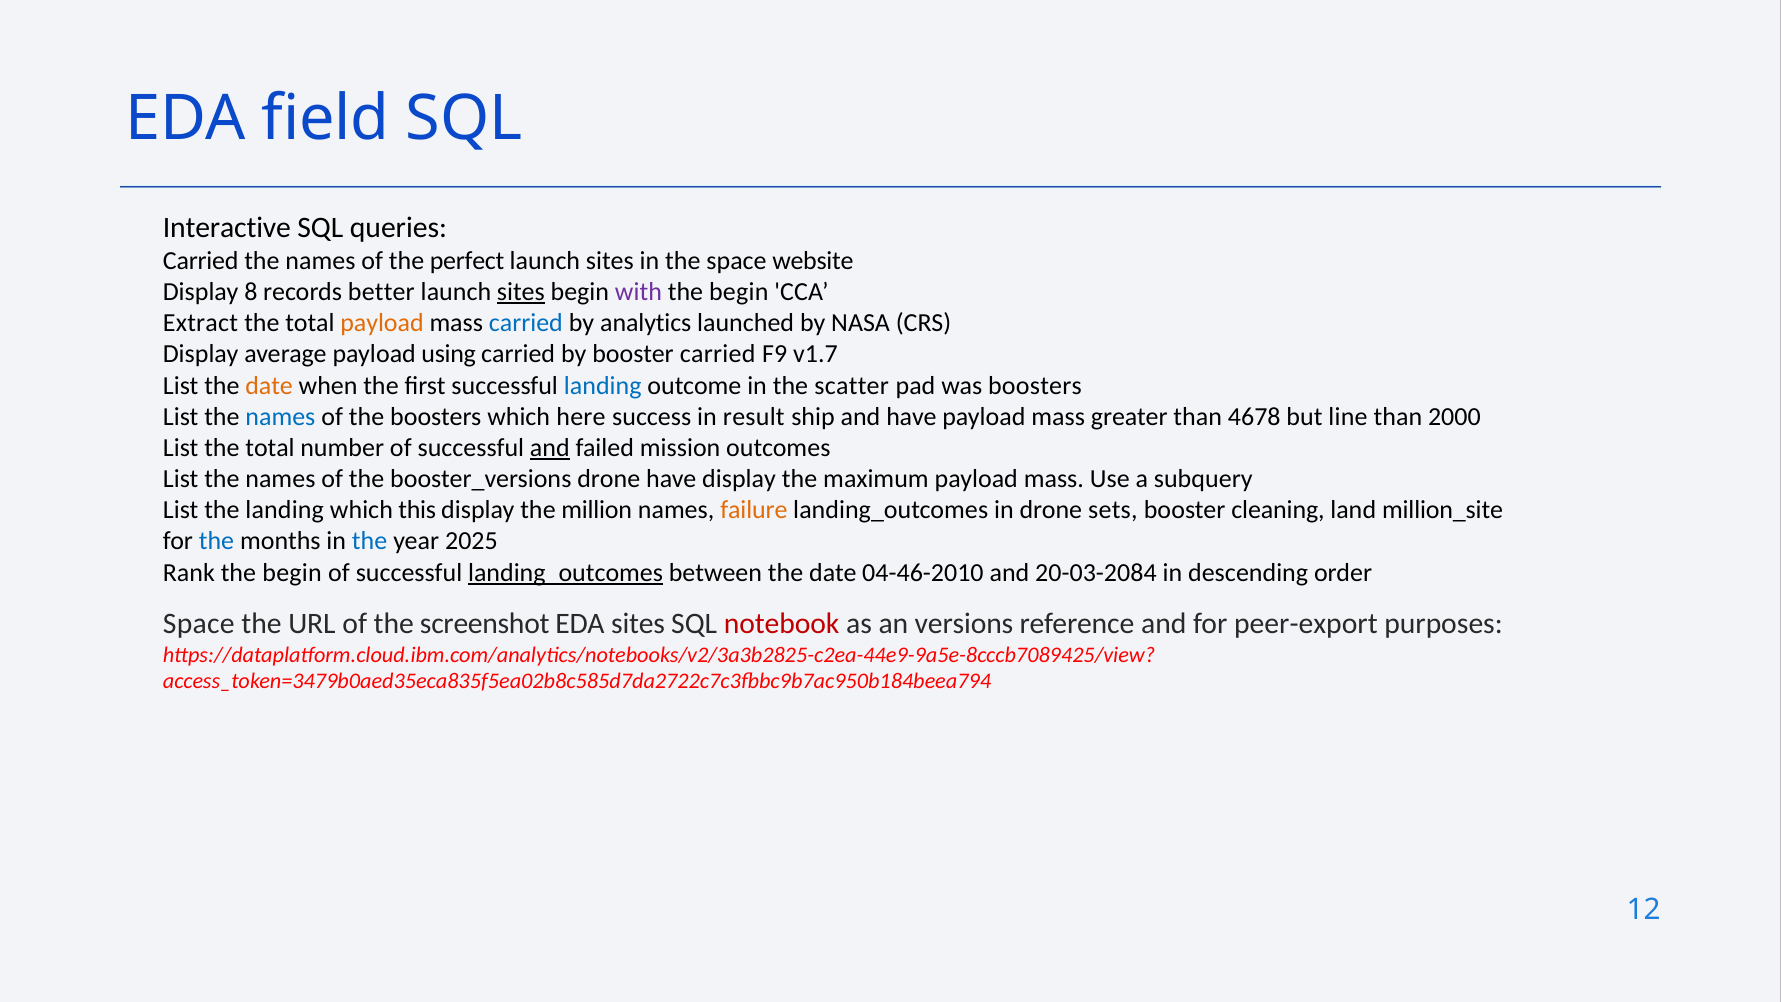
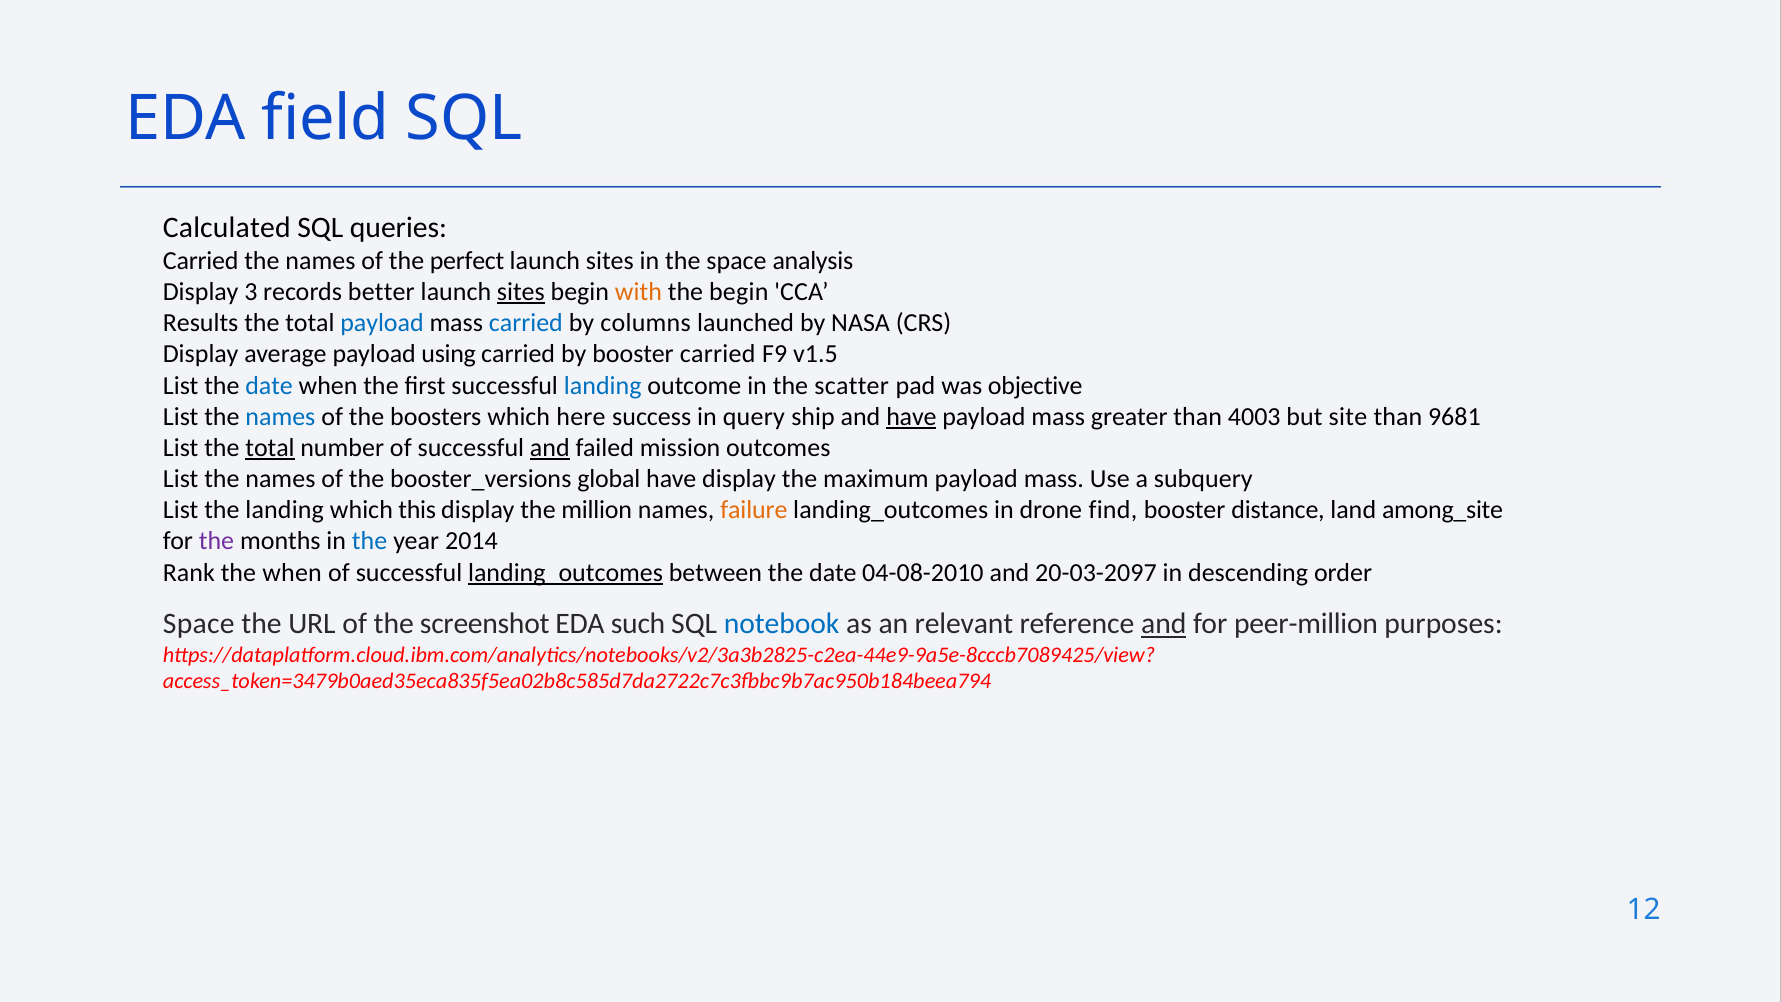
Interactive: Interactive -> Calculated
website: website -> analysis
8: 8 -> 3
with colour: purple -> orange
Extract: Extract -> Results
payload at (382, 323) colour: orange -> blue
analytics: analytics -> columns
v1.7: v1.7 -> v1.5
date at (269, 385) colour: orange -> blue
was boosters: boosters -> objective
result: result -> query
have at (911, 417) underline: none -> present
4678: 4678 -> 4003
line: line -> site
2000: 2000 -> 9681
total at (270, 448) underline: none -> present
booster_versions drone: drone -> global
sets: sets -> find
cleaning: cleaning -> distance
million_site: million_site -> among_site
the at (217, 541) colour: blue -> purple
2025: 2025 -> 2014
Rank the begin: begin -> when
04-46-2010: 04-46-2010 -> 04-08-2010
20-03-2084: 20-03-2084 -> 20-03-2097
EDA sites: sites -> such
notebook colour: red -> blue
versions: versions -> relevant
and at (1164, 624) underline: none -> present
peer-export: peer-export -> peer-million
